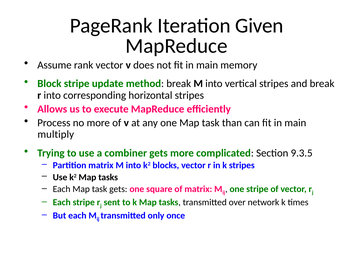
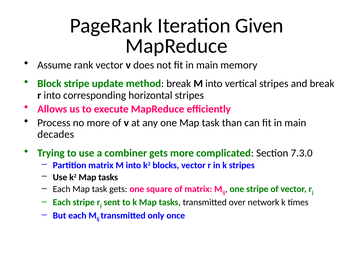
multiply: multiply -> decades
9.3.5: 9.3.5 -> 7.3.0
